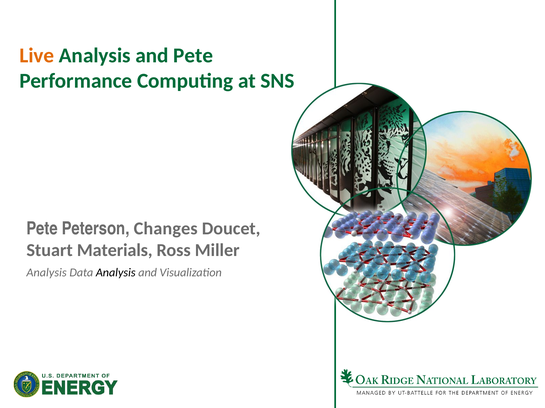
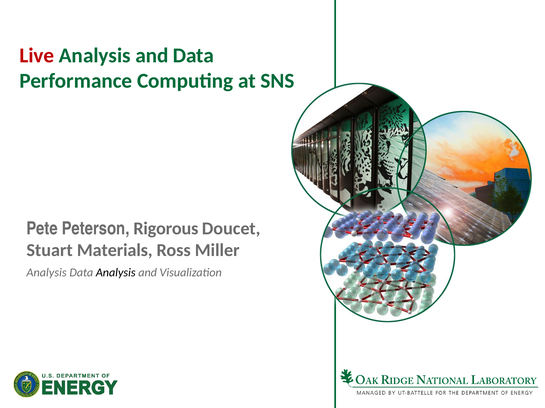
Live colour: orange -> red
and Pete: Pete -> Data
Changes: Changes -> Rigorous
